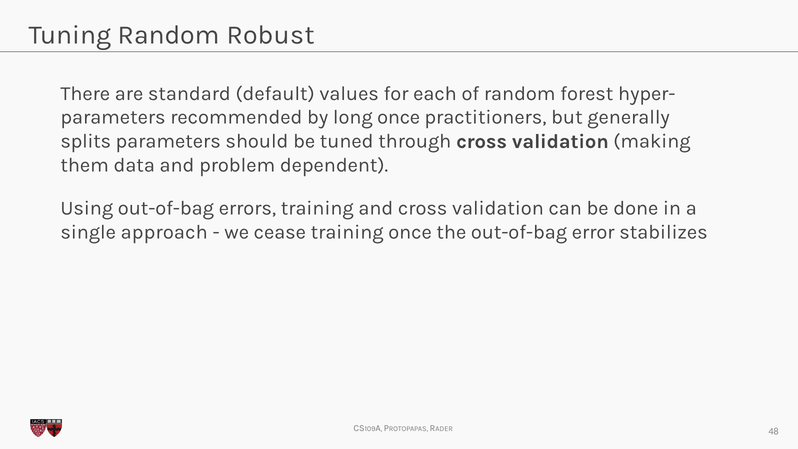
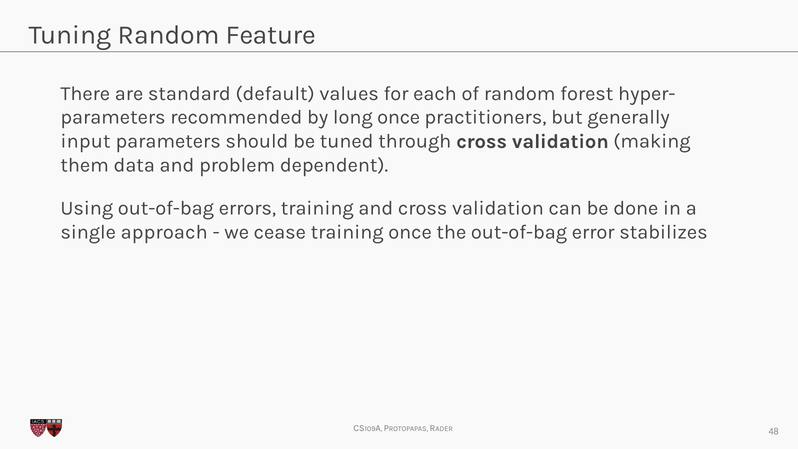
Robust: Robust -> Feature
splits: splits -> input
